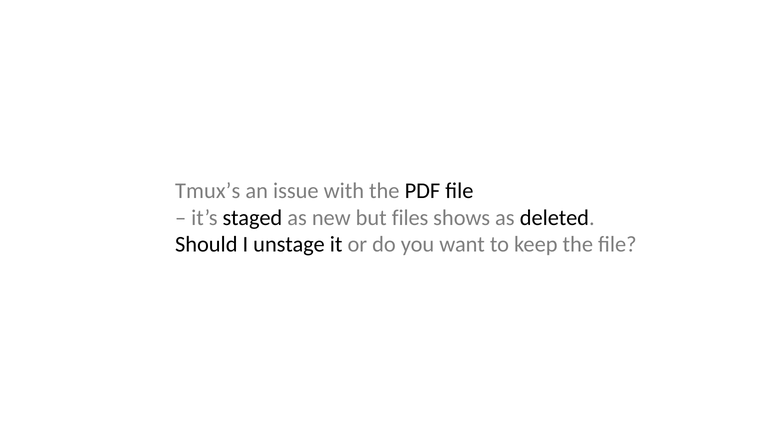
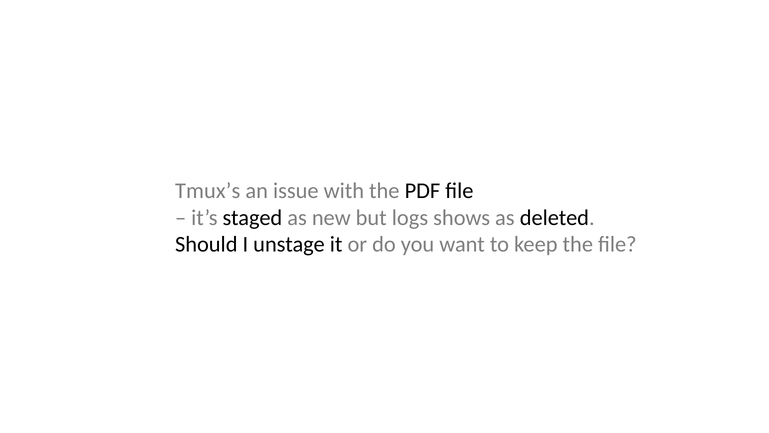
files: files -> logs
